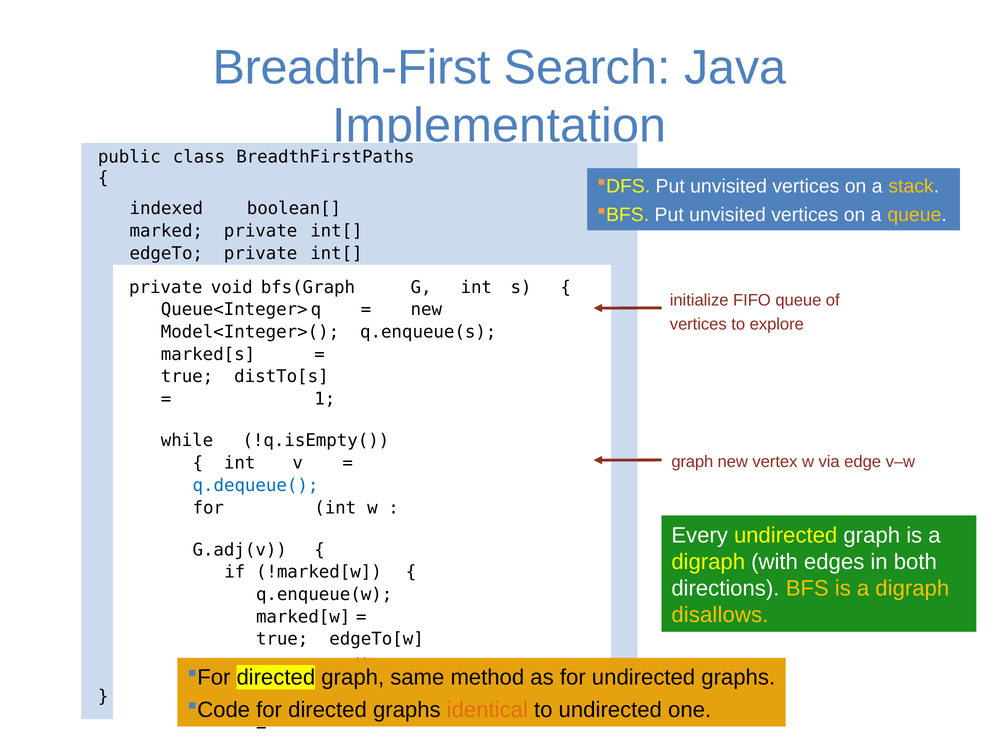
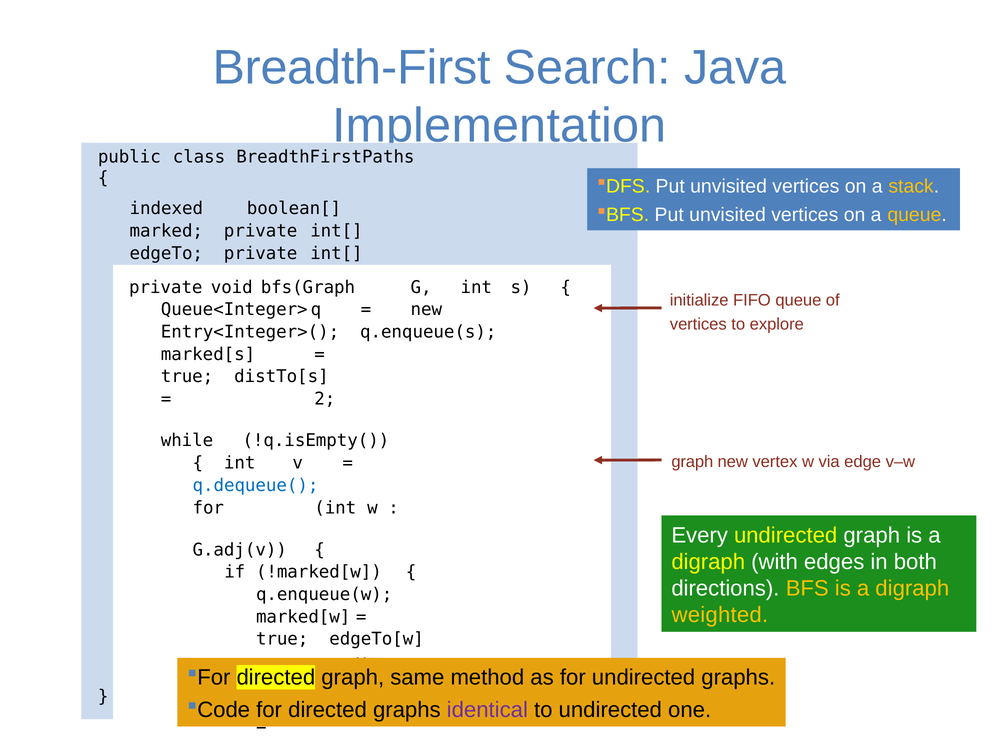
Model<Integer>(: Model<Integer>( -> Entry<Integer>(
1 at (325, 399): 1 -> 2
disallows: disallows -> weighted
identical colour: orange -> purple
